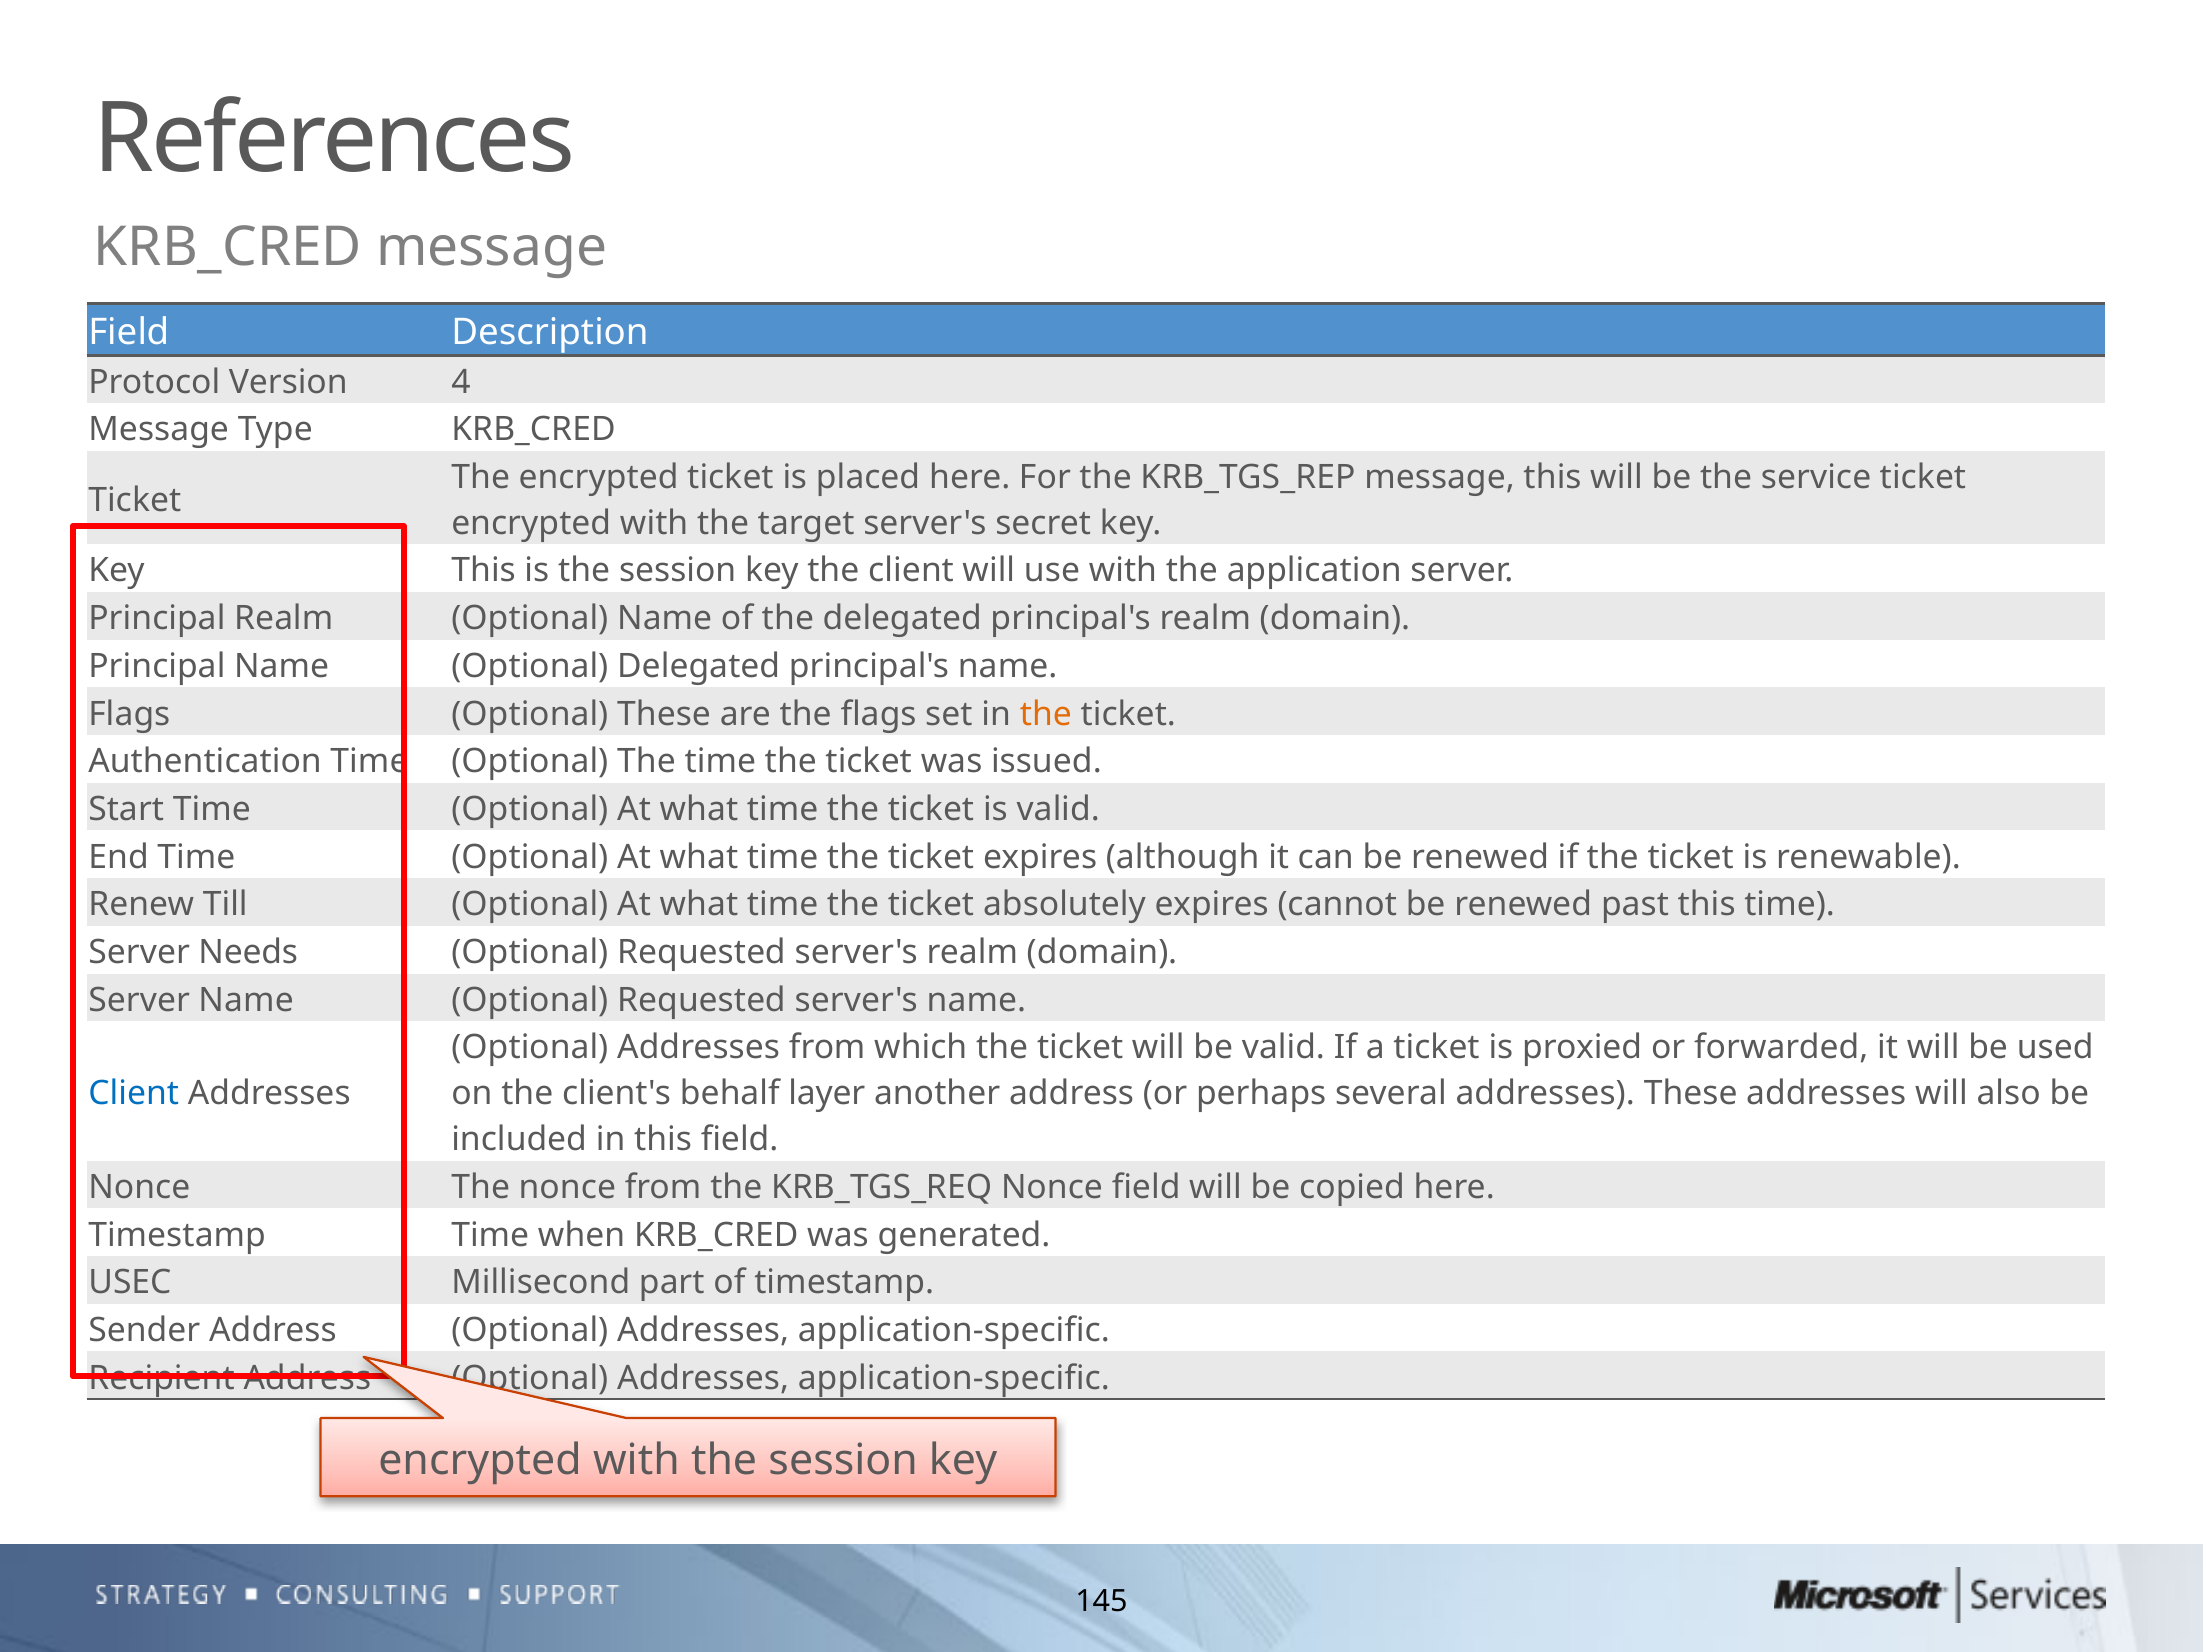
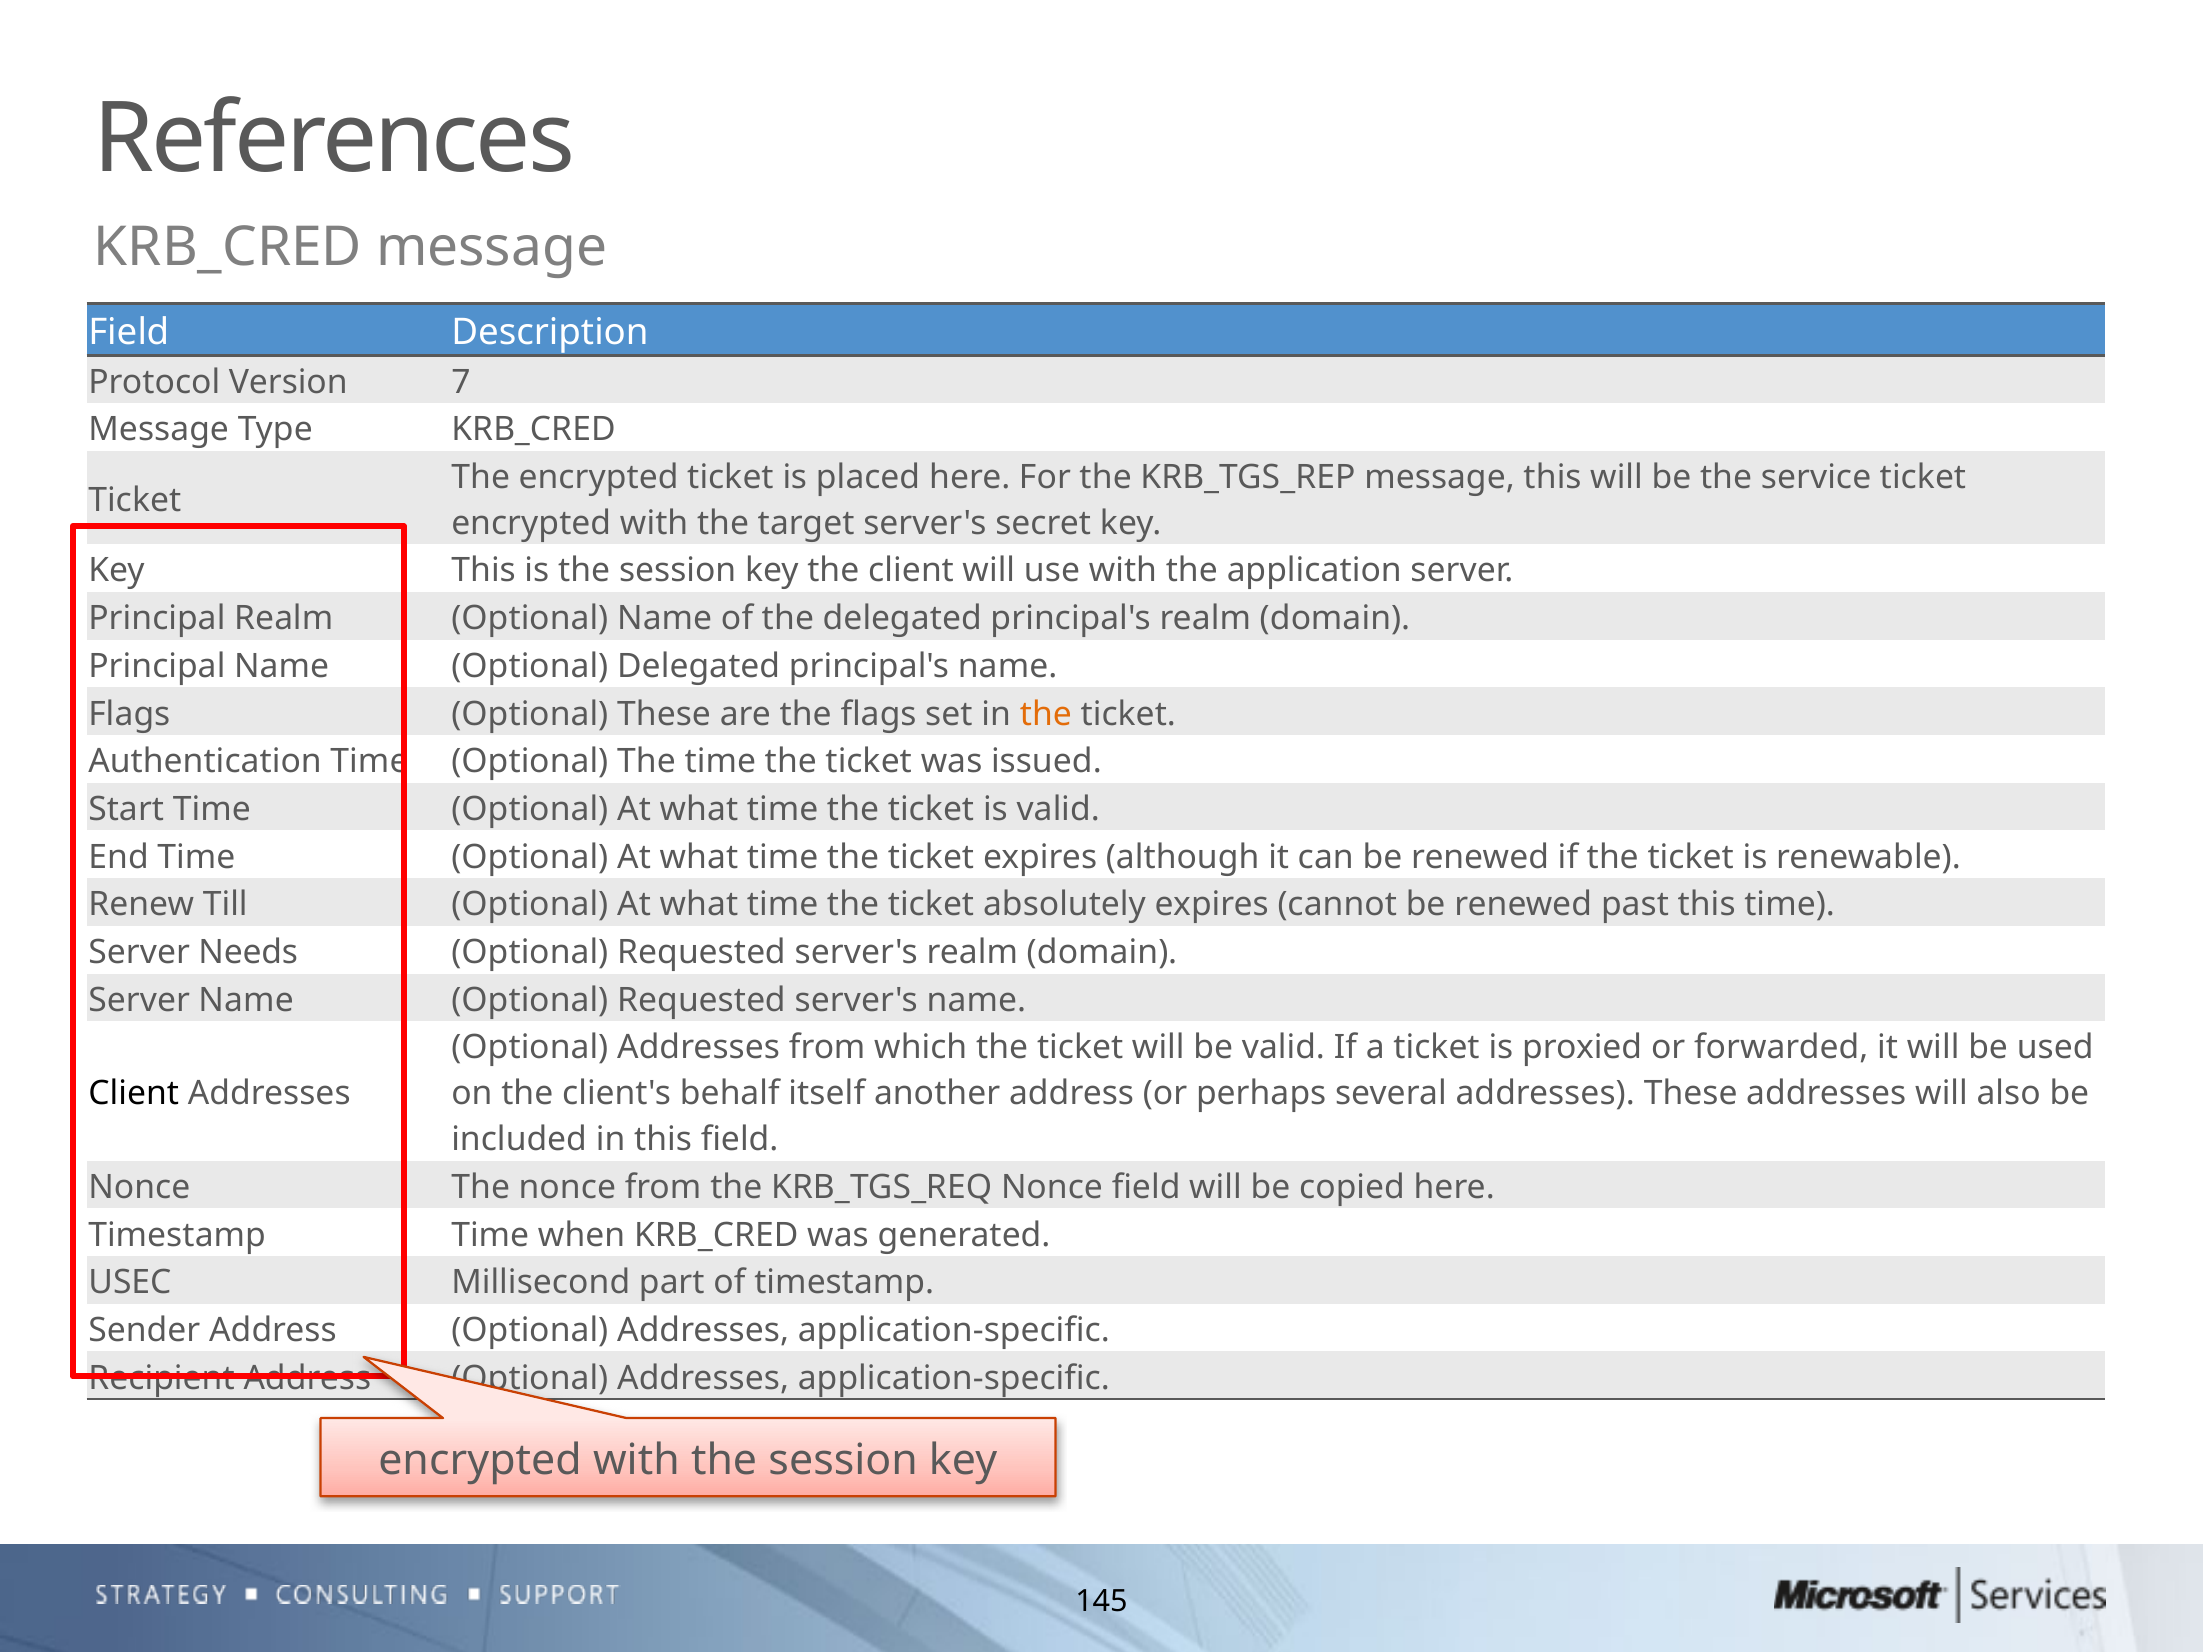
4: 4 -> 7
Client at (134, 1094) colour: blue -> black
layer: layer -> itself
